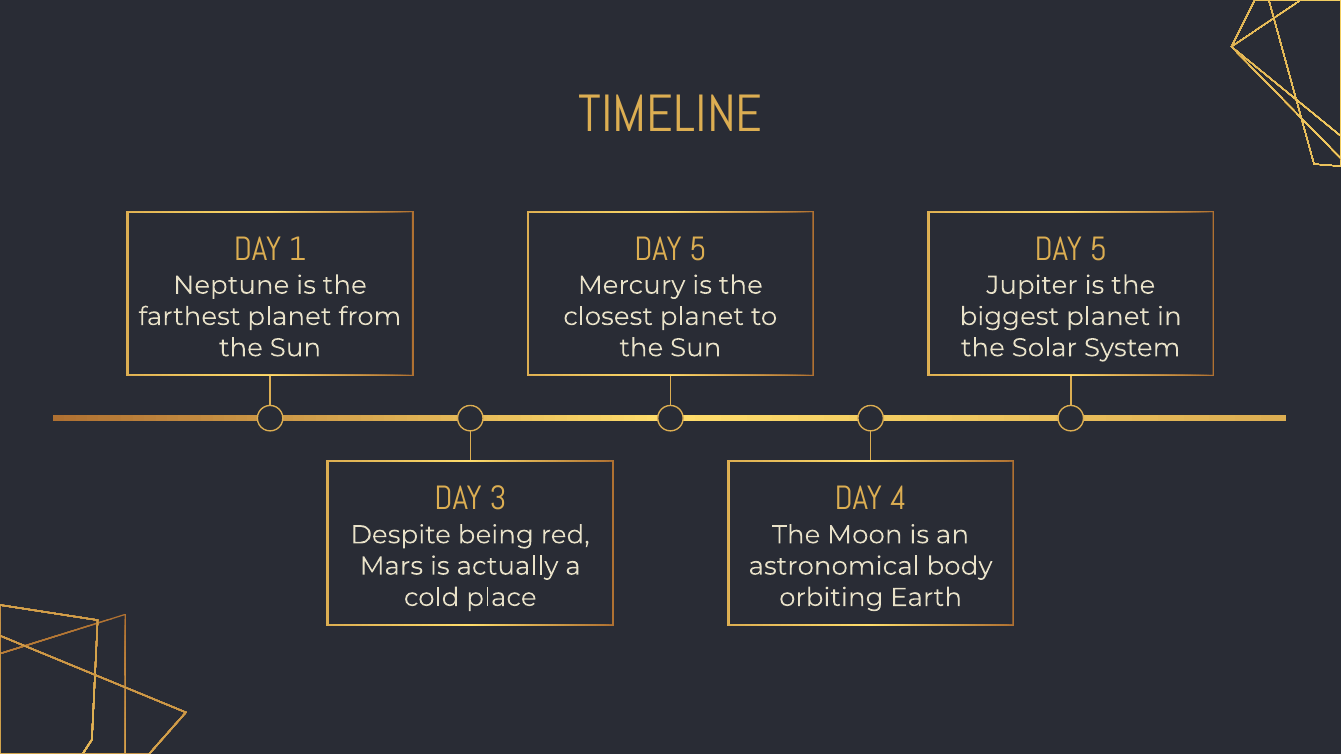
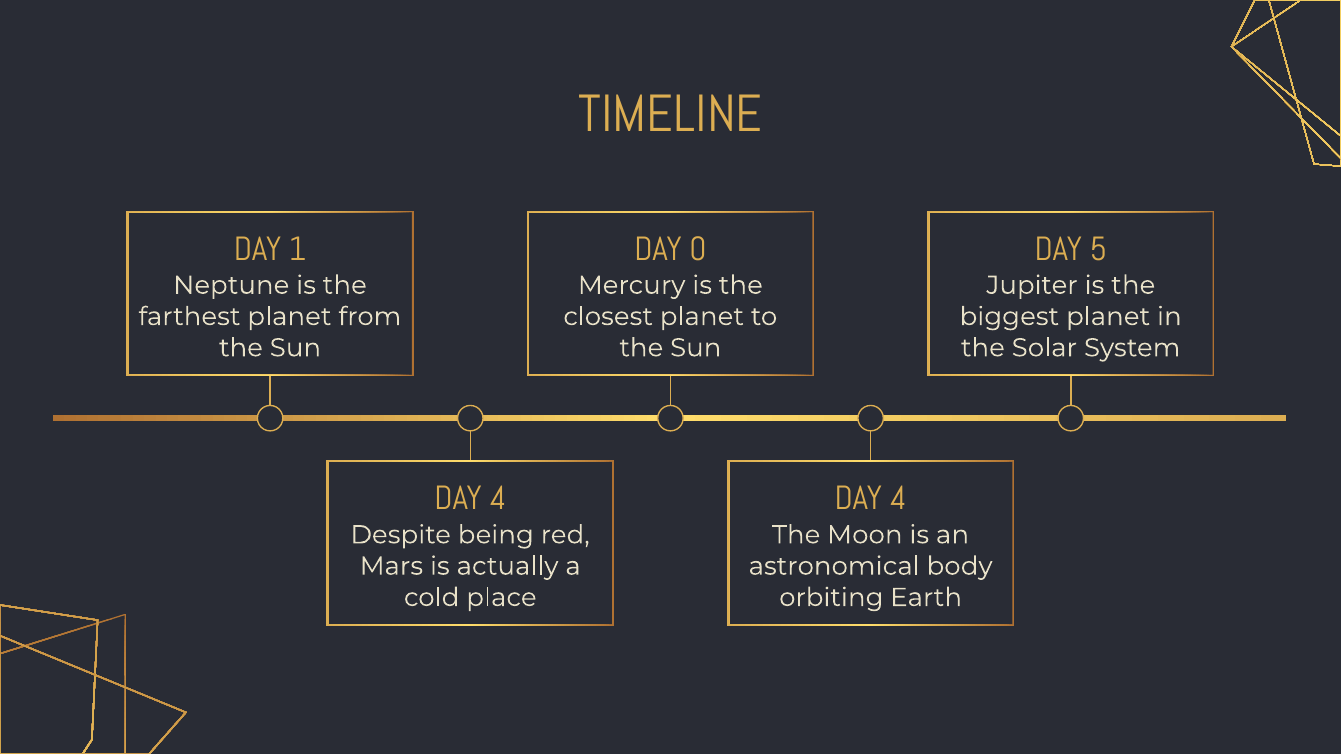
5 at (698, 249): 5 -> 0
3 at (498, 499): 3 -> 4
